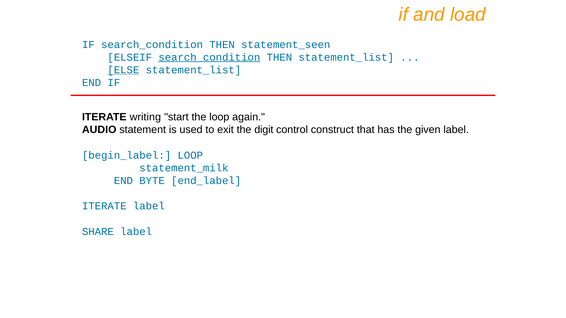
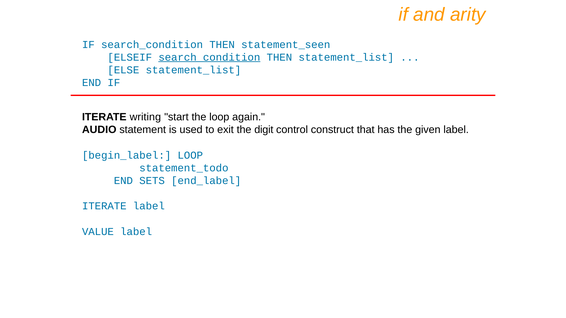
load: load -> arity
ELSE underline: present -> none
statement_milk: statement_milk -> statement_todo
BYTE: BYTE -> SETS
SHARE: SHARE -> VALUE
